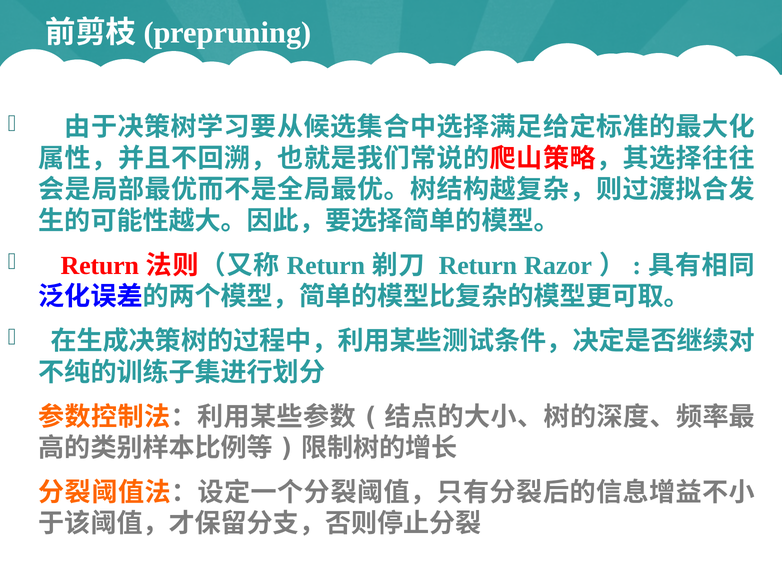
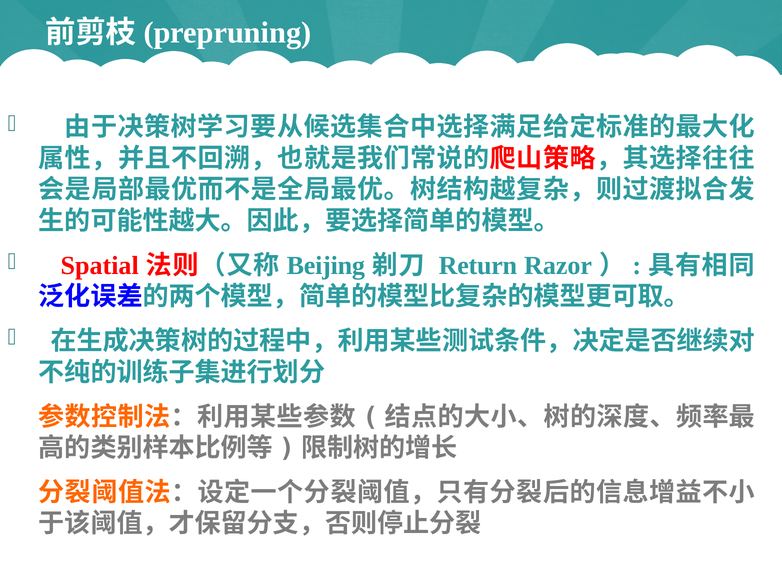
Return at (100, 265): Return -> Spatial
Return at (326, 265): Return -> Beijing
